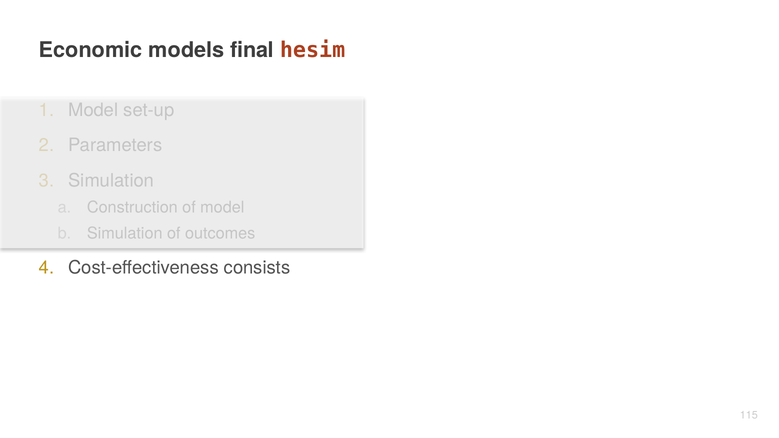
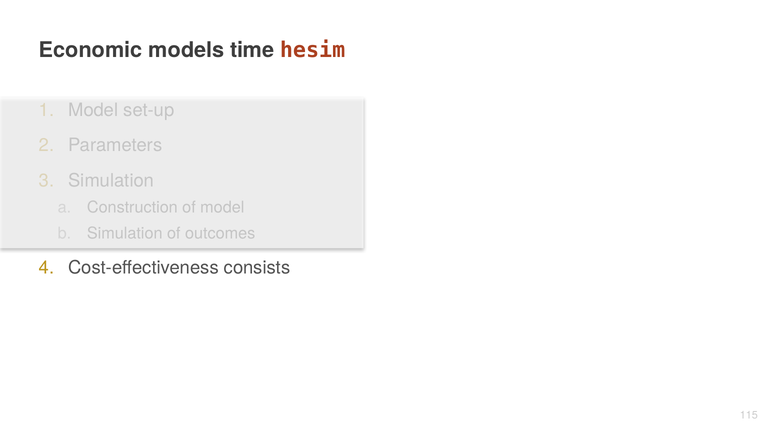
final: final -> time
